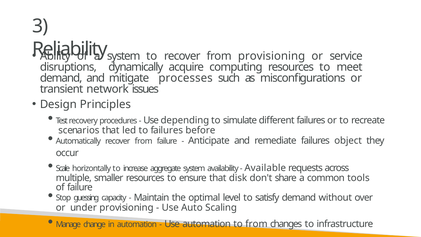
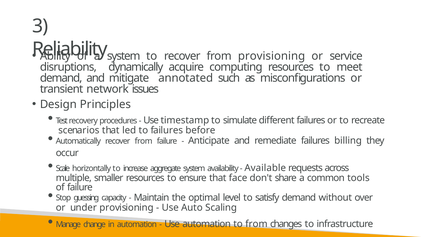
processes: processes -> annotated
depending: depending -> timestamp
object: object -> billing
disk: disk -> face
